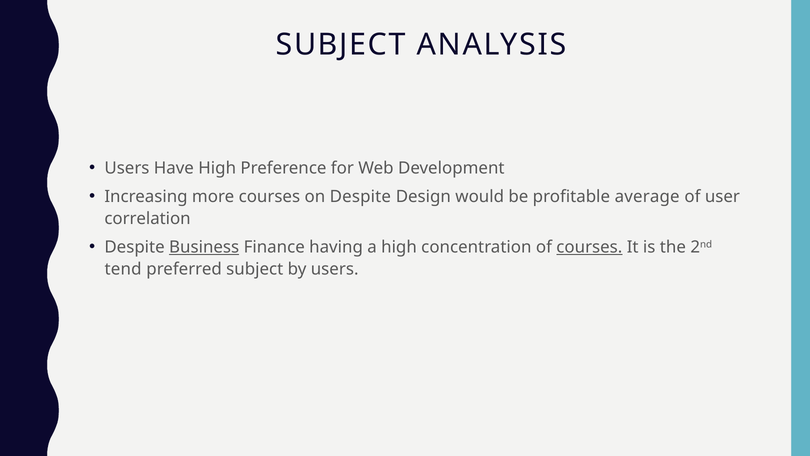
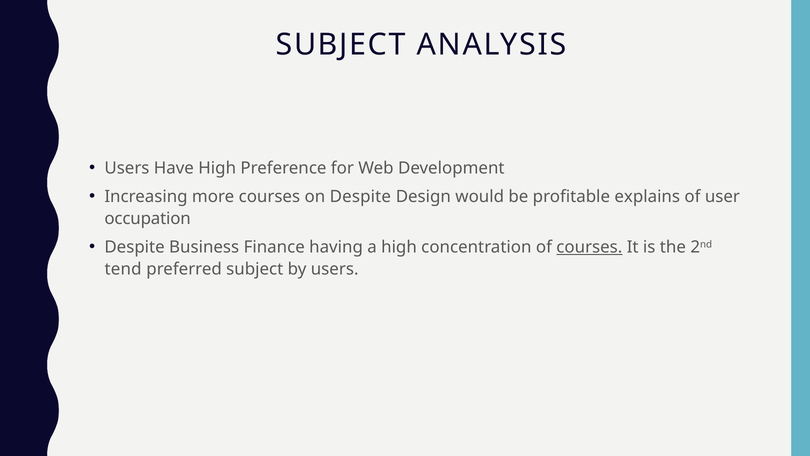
average: average -> explains
correlation: correlation -> occupation
Business underline: present -> none
